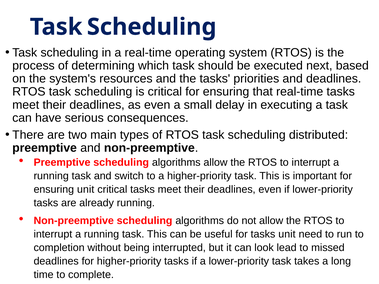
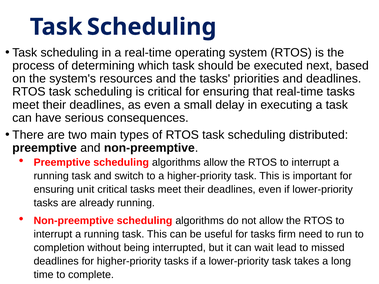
tasks unit: unit -> firm
look: look -> wait
